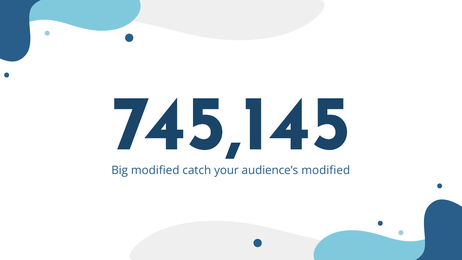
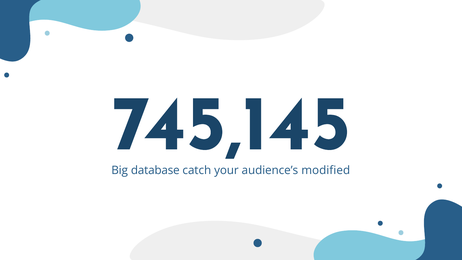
Big modified: modified -> database
